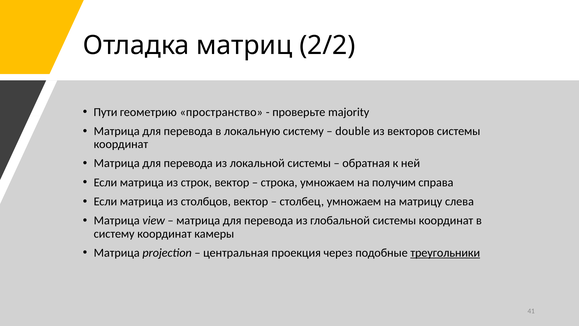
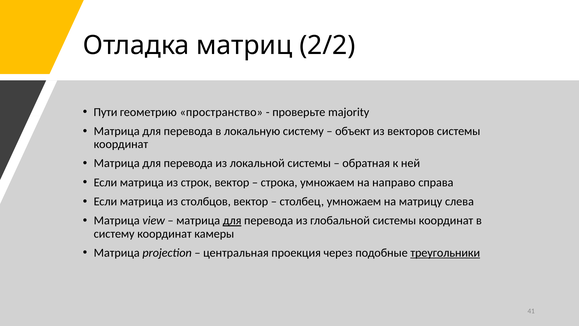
double: double -> объект
получим: получим -> направо
для at (232, 220) underline: none -> present
